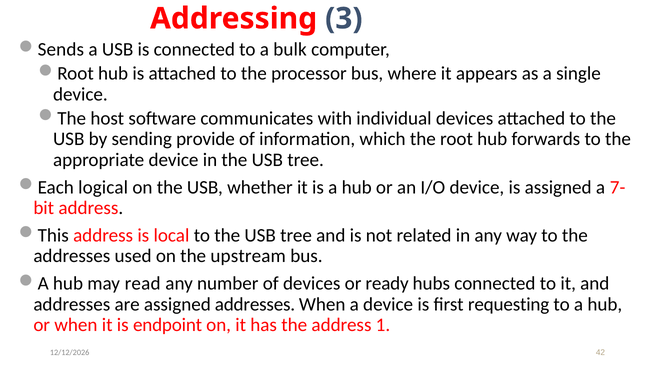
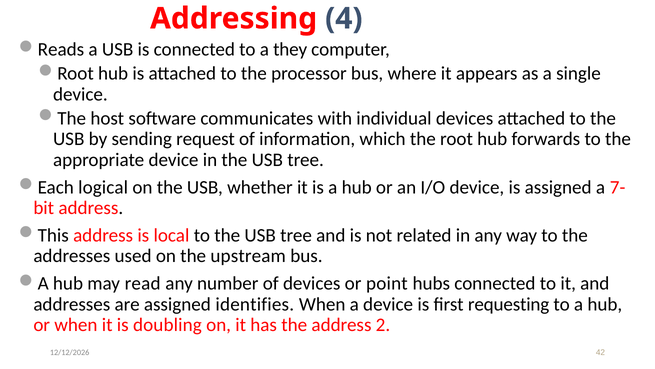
3: 3 -> 4
Sends: Sends -> Reads
bulk: bulk -> they
provide: provide -> request
ready: ready -> point
assigned addresses: addresses -> identifies
endpoint: endpoint -> doubling
1: 1 -> 2
